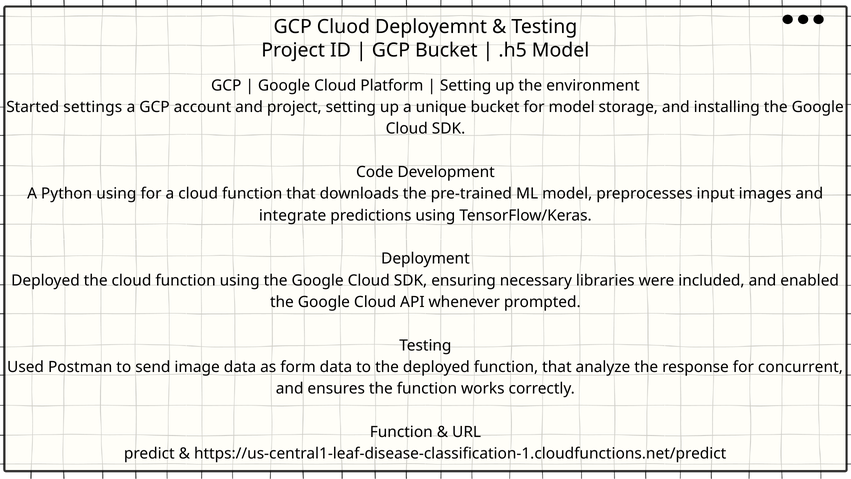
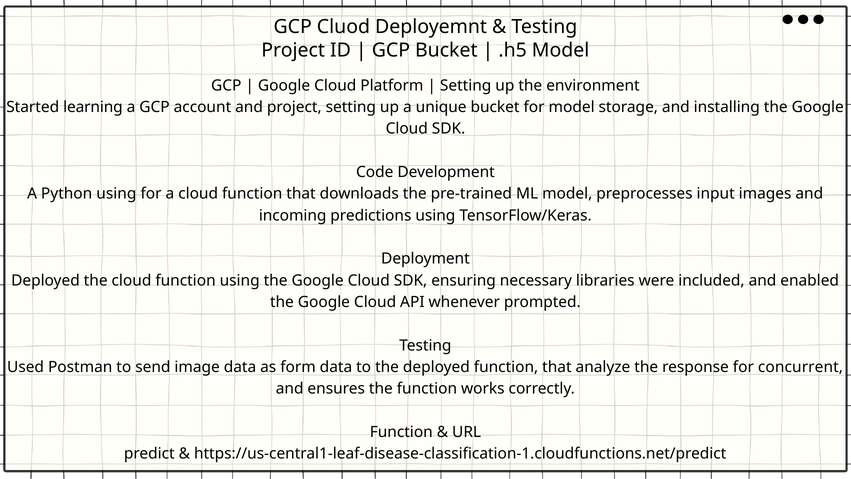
settings: settings -> learning
integrate: integrate -> incoming
